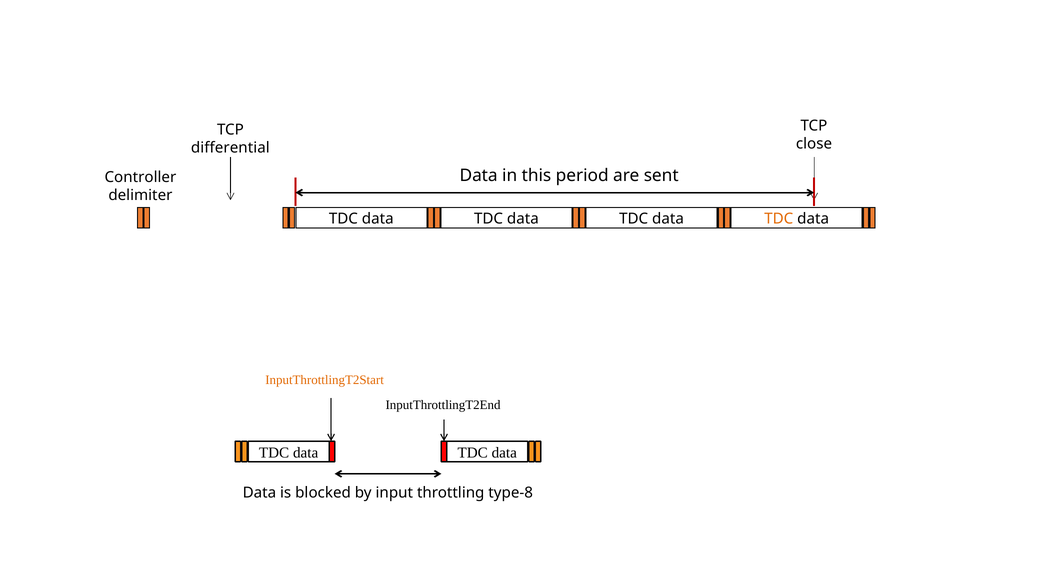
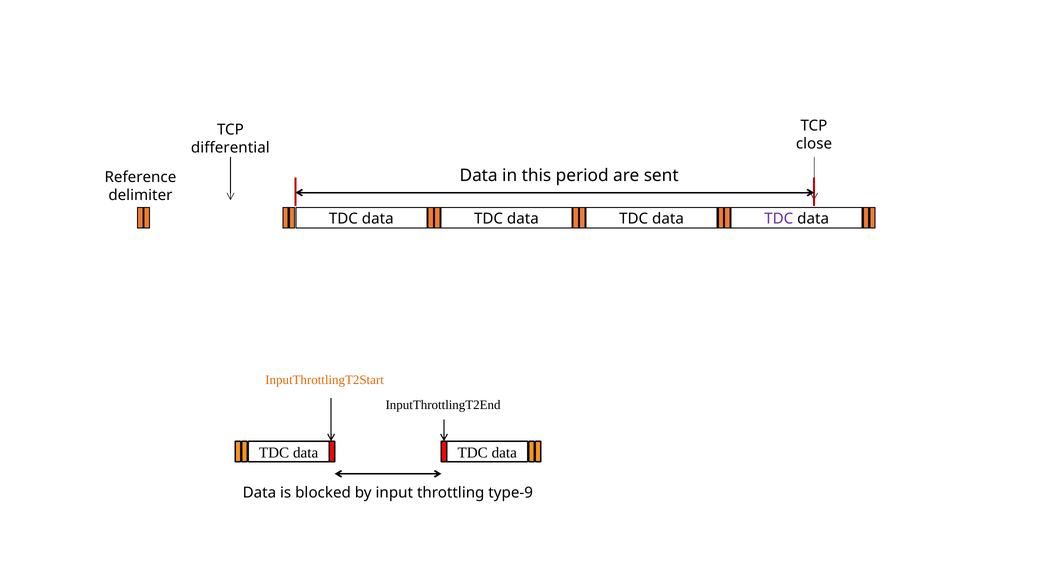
Controller: Controller -> Reference
TDC at (779, 219) colour: orange -> purple
type-8: type-8 -> type-9
